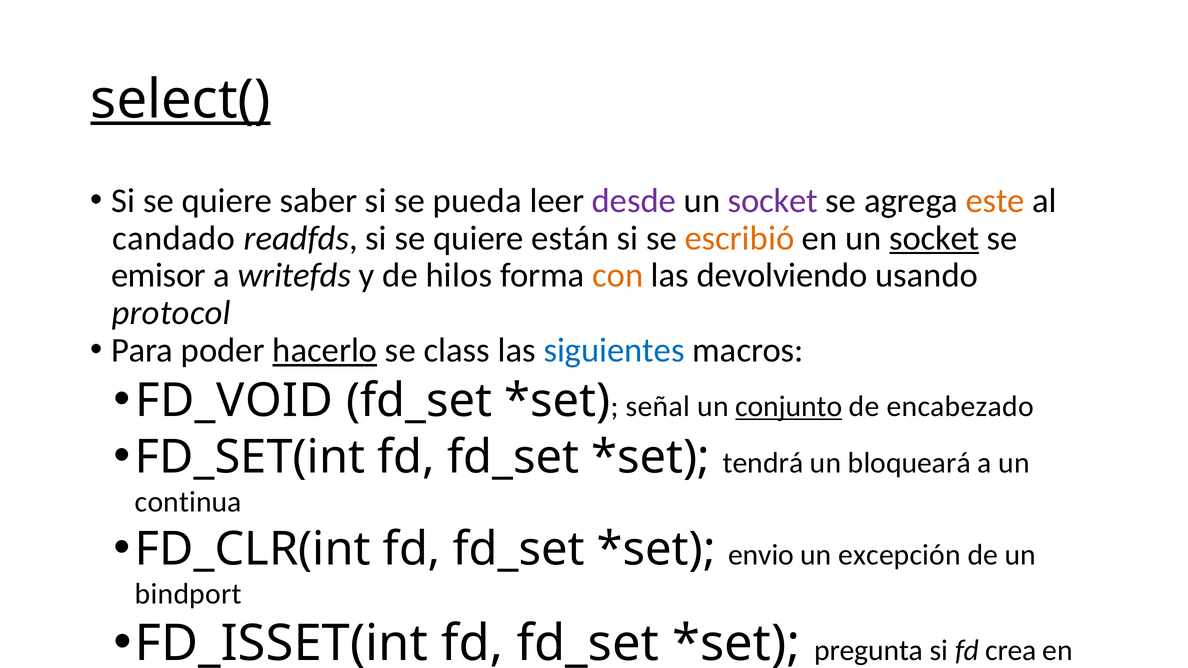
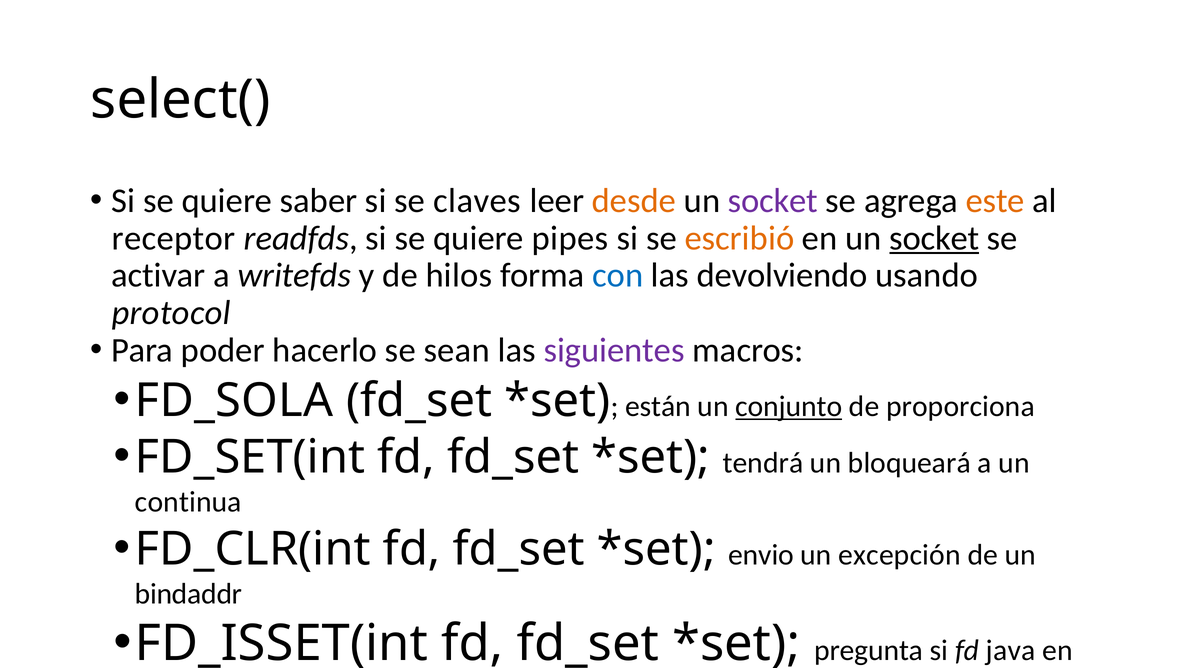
select( underline: present -> none
pueda: pueda -> claves
desde colour: purple -> orange
candado: candado -> receptor
están: están -> pipes
emisor: emisor -> activar
con colour: orange -> blue
hacerlo underline: present -> none
class: class -> sean
siguientes colour: blue -> purple
FD_VOID: FD_VOID -> FD_SOLA
señal: señal -> están
encabezado: encabezado -> proporciona
bindport: bindport -> bindaddr
crea: crea -> java
